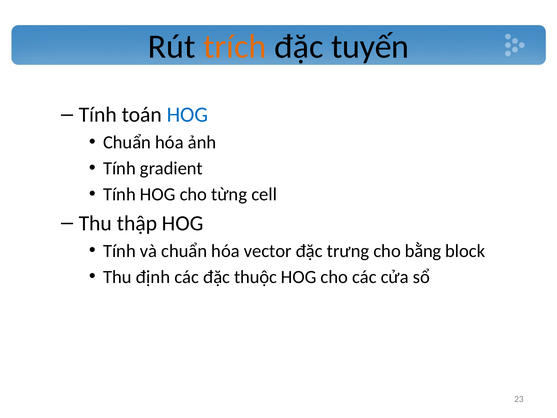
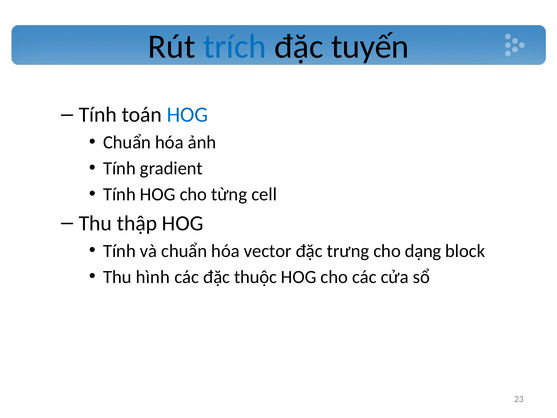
trích colour: orange -> blue
bằng: bằng -> dạng
định: định -> hình
